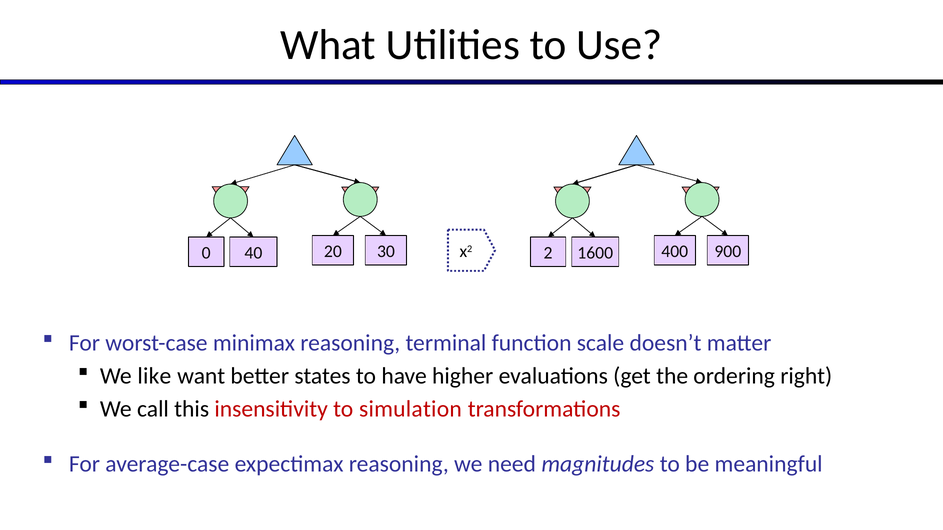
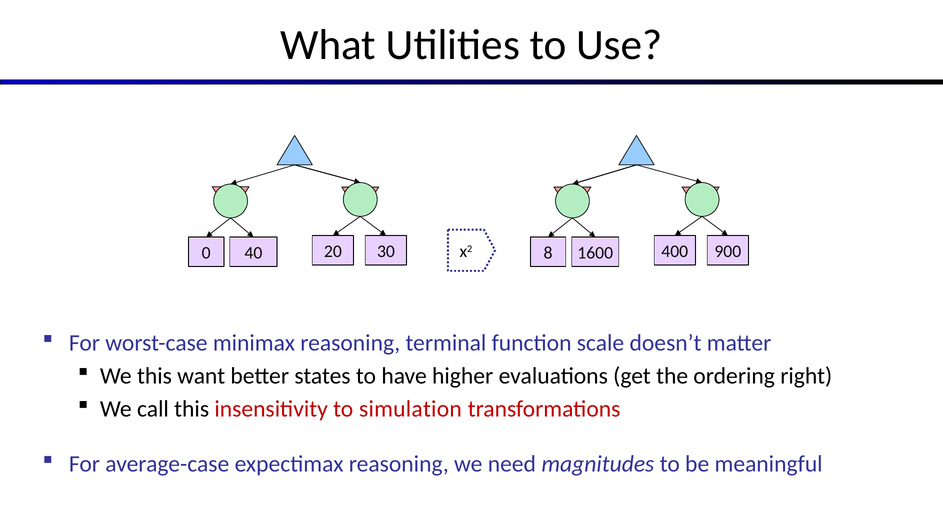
2: 2 -> 8
We like: like -> this
